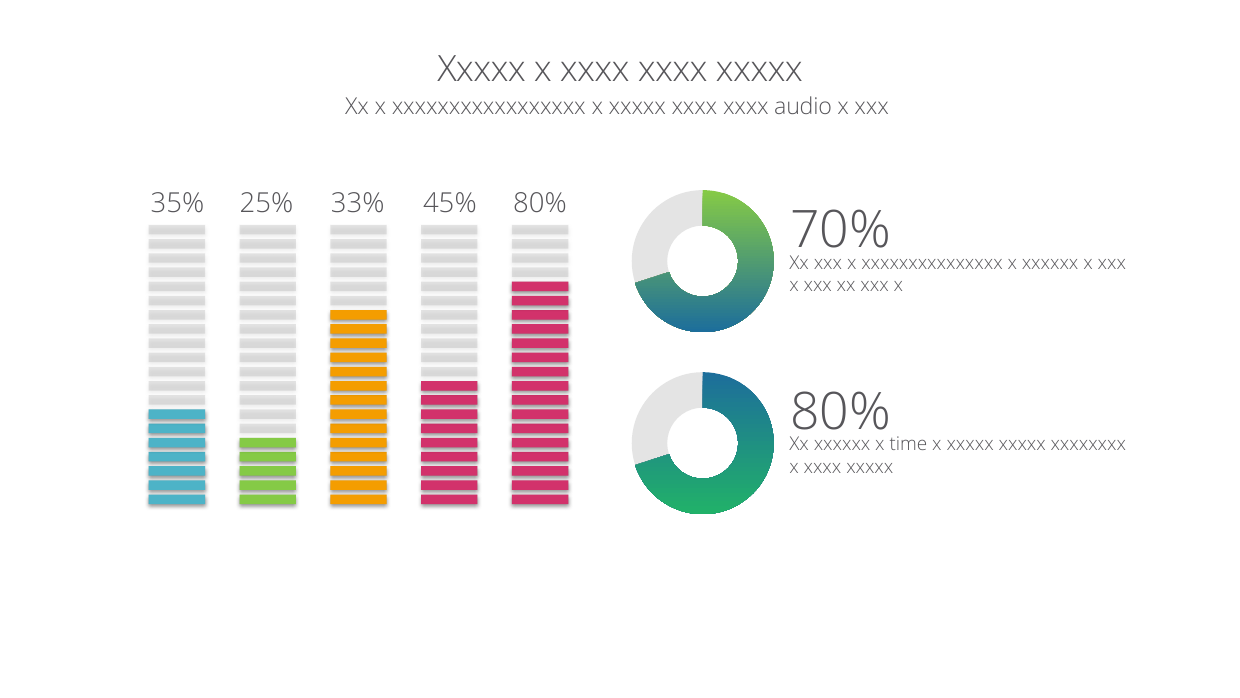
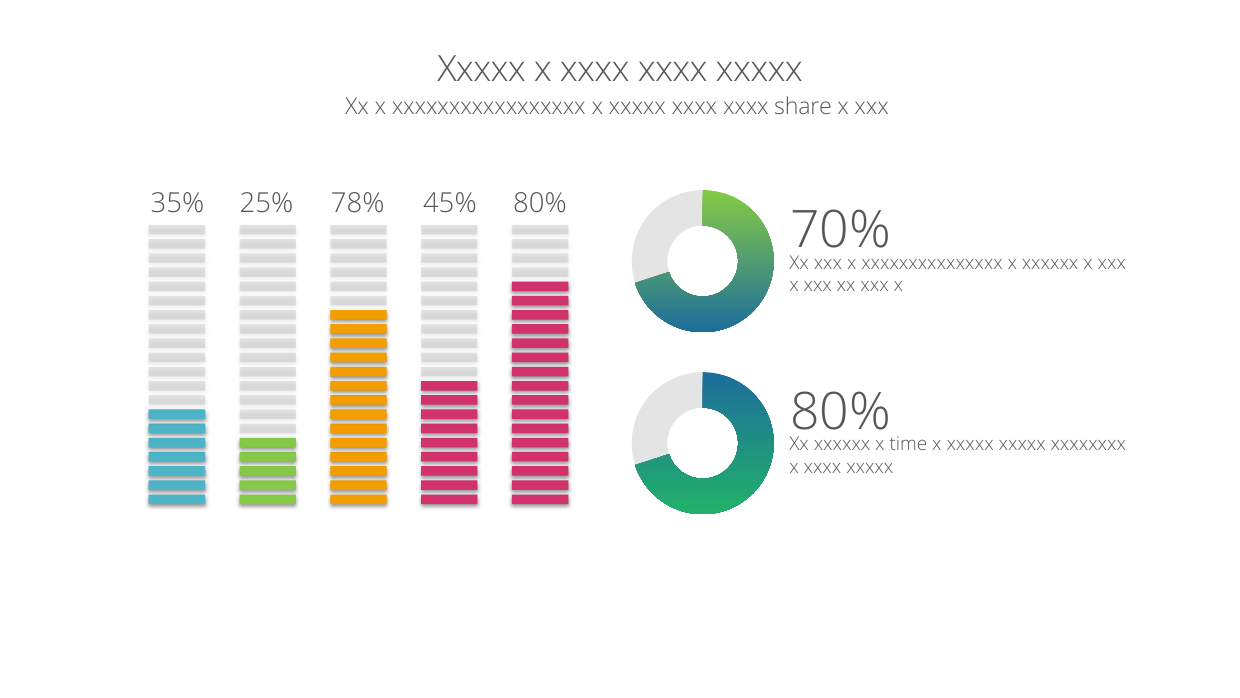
audio: audio -> share
33%: 33% -> 78%
